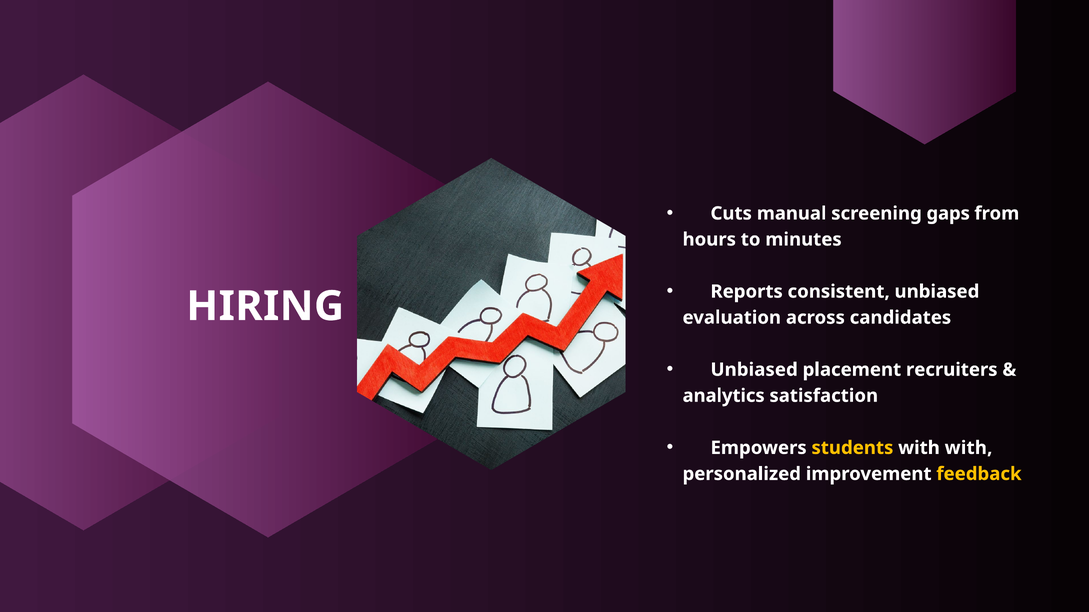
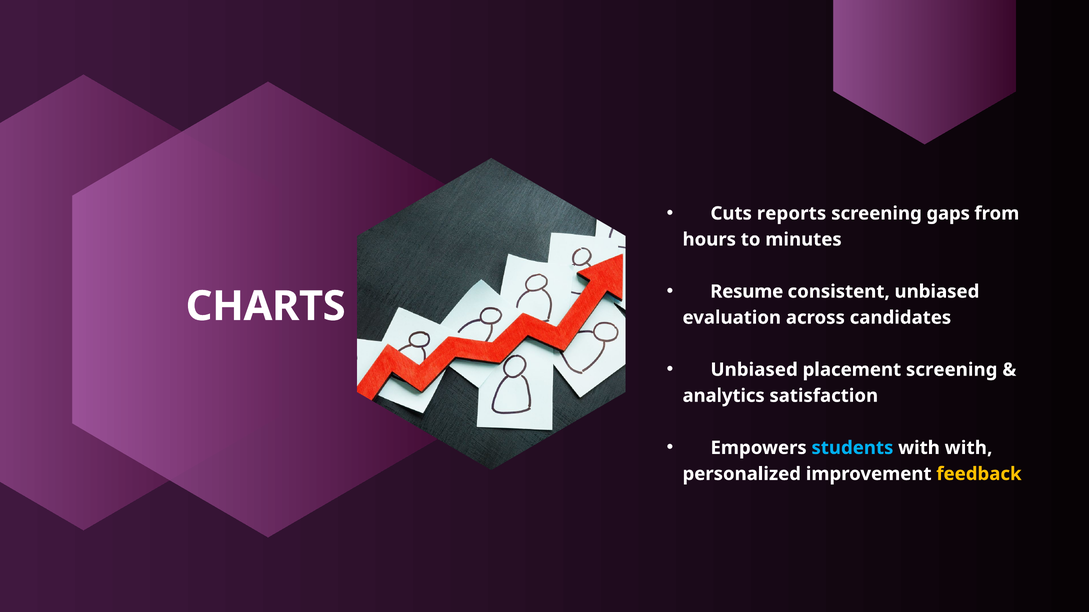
manual: manual -> reports
Reports: Reports -> Resume
HIRING: HIRING -> CHARTS
placement recruiters: recruiters -> screening
students colour: yellow -> light blue
